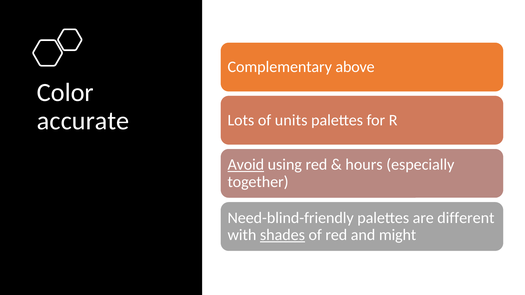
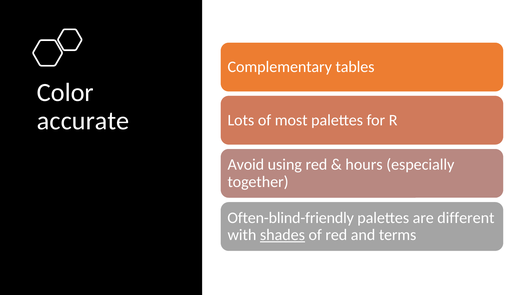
above: above -> tables
units: units -> most
Avoid underline: present -> none
Need-blind-friendly: Need-blind-friendly -> Often-blind-friendly
might: might -> terms
